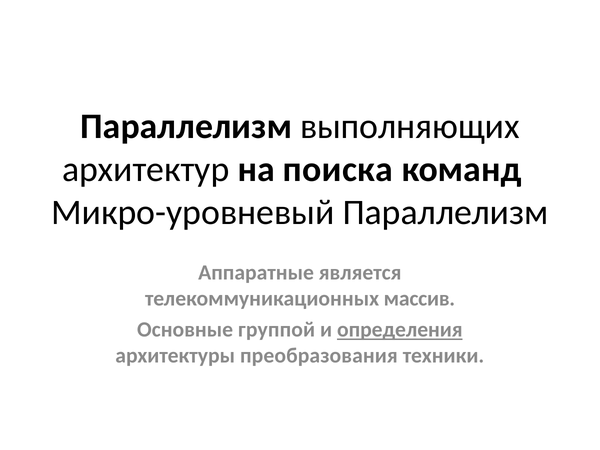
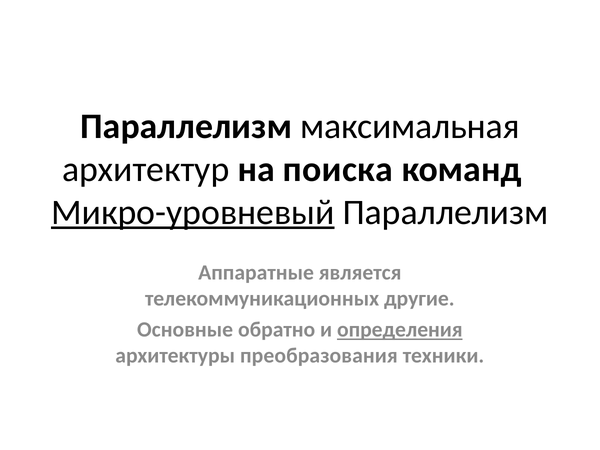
выполняющих: выполняющих -> максимальная
Микро-уровневый underline: none -> present
массив: массив -> другие
группой: группой -> обратно
